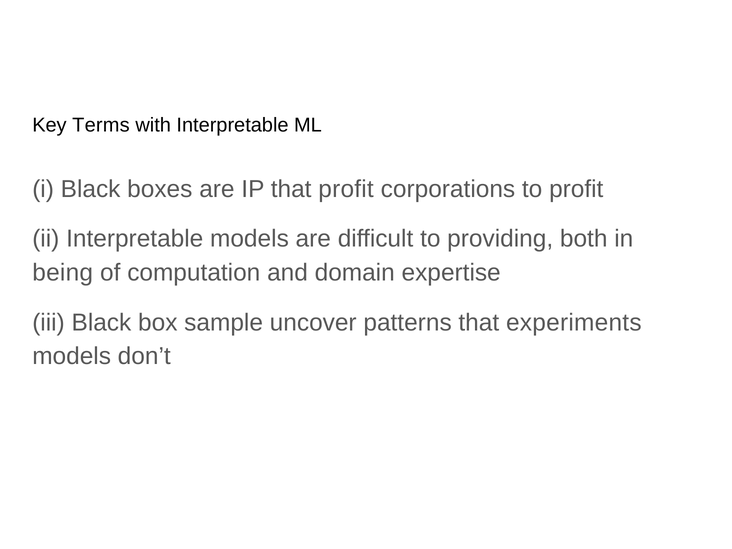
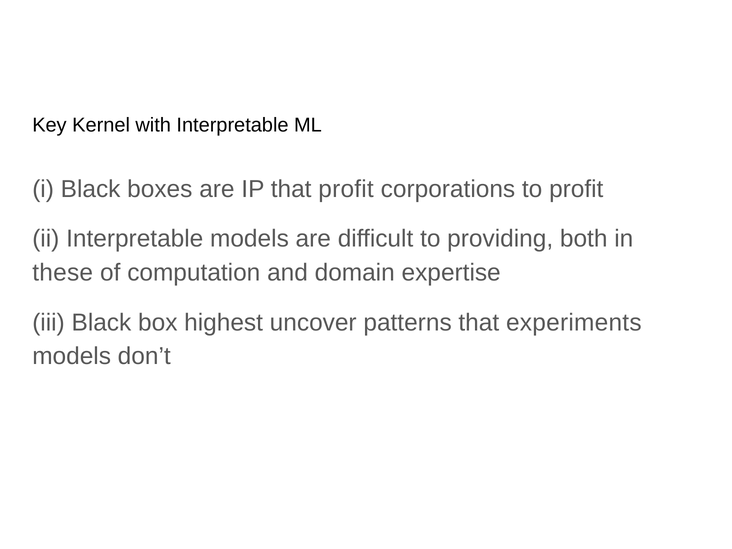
Terms: Terms -> Kernel
being: being -> these
sample: sample -> highest
